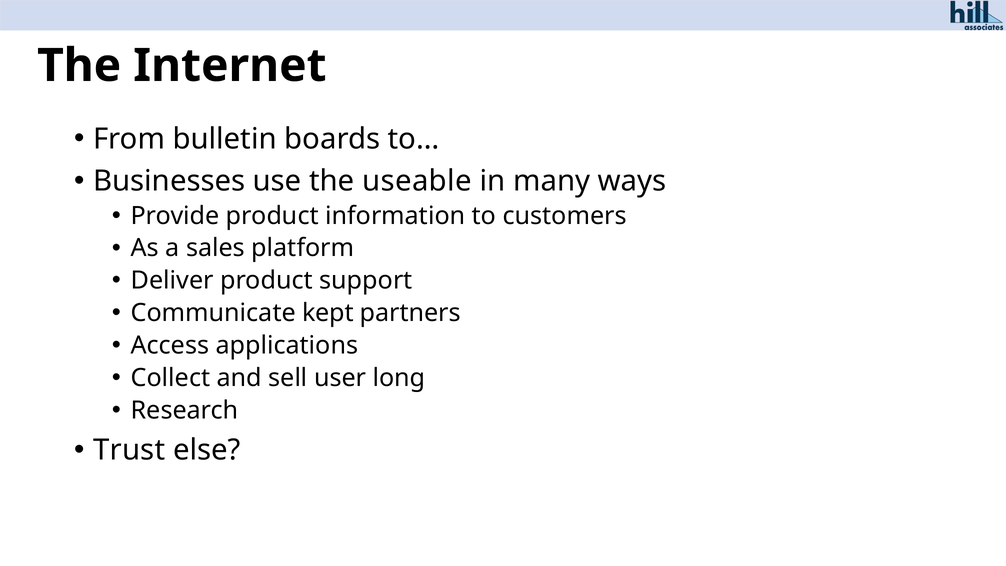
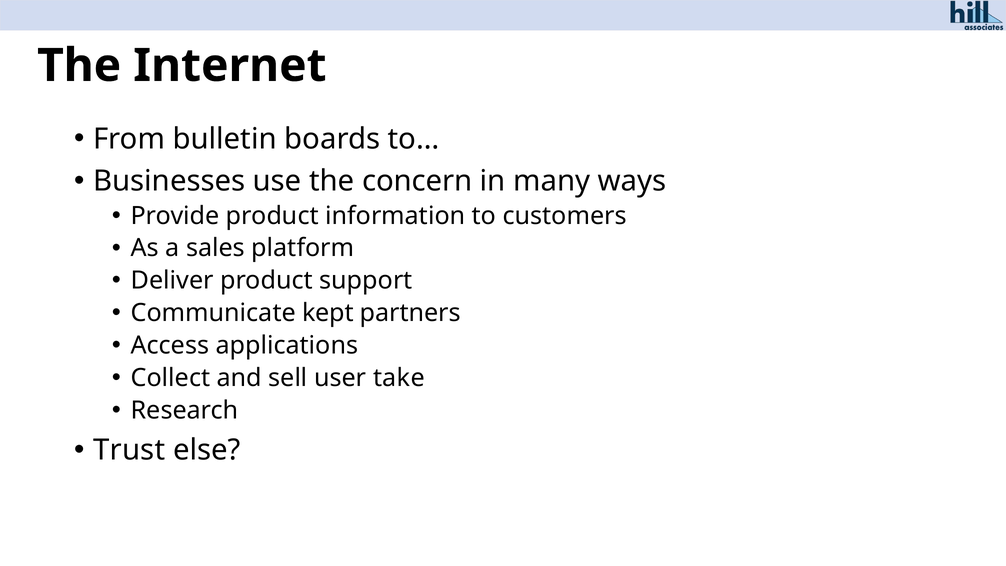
useable: useable -> concern
long: long -> take
